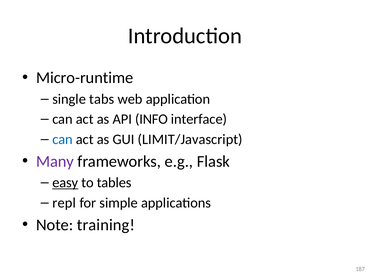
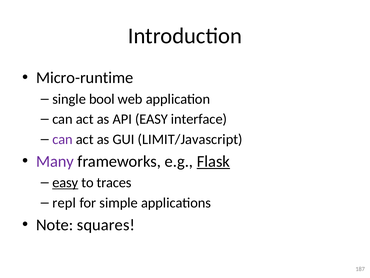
tabs: tabs -> bool
API INFO: INFO -> EASY
can at (62, 139) colour: blue -> purple
Flask underline: none -> present
tables: tables -> traces
training: training -> squares
